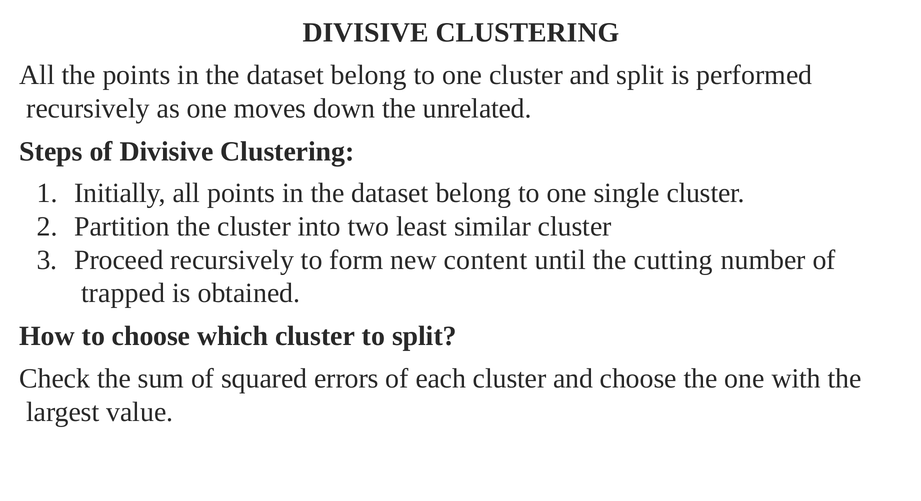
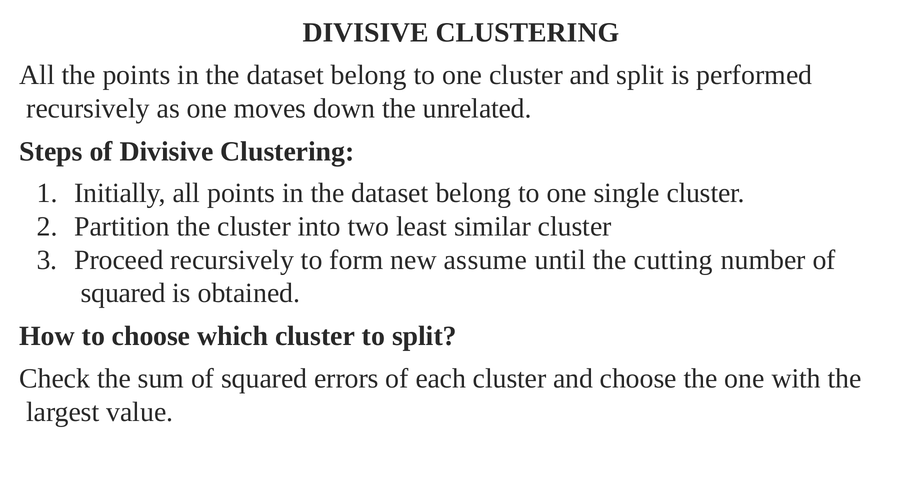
content: content -> assume
trapped at (123, 293): trapped -> squared
